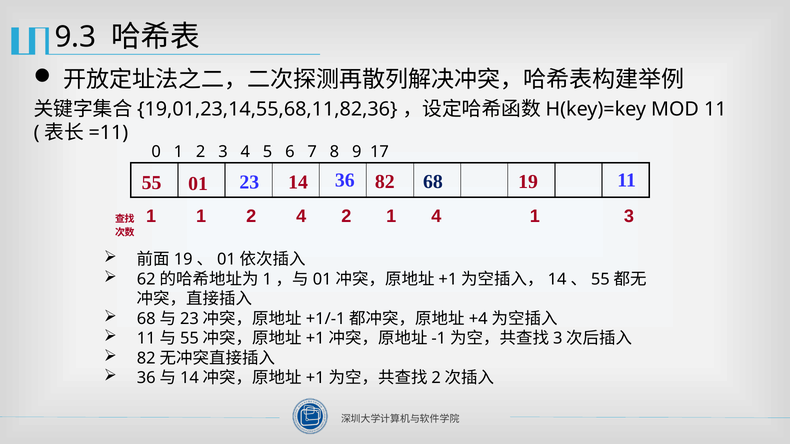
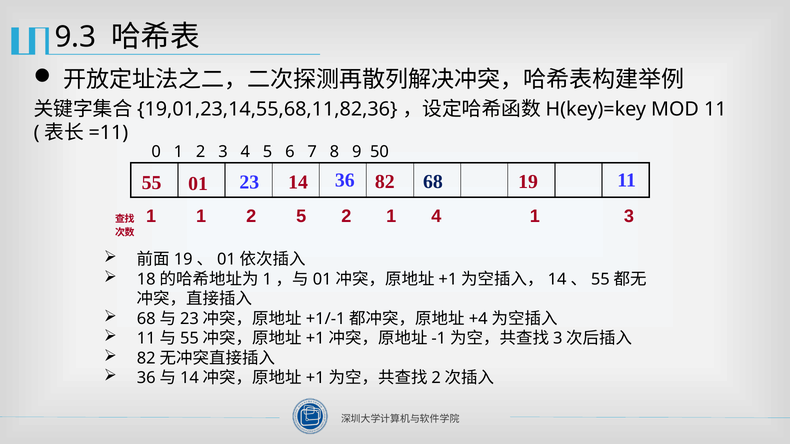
17: 17 -> 50
2 4: 4 -> 5
62: 62 -> 18
